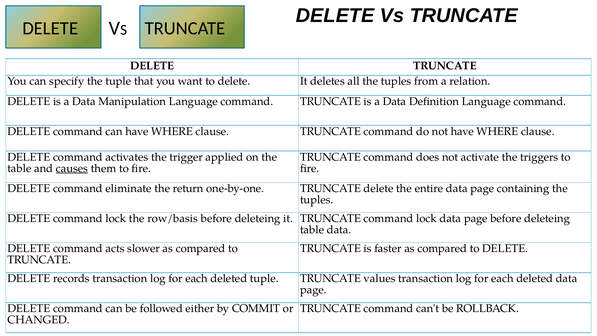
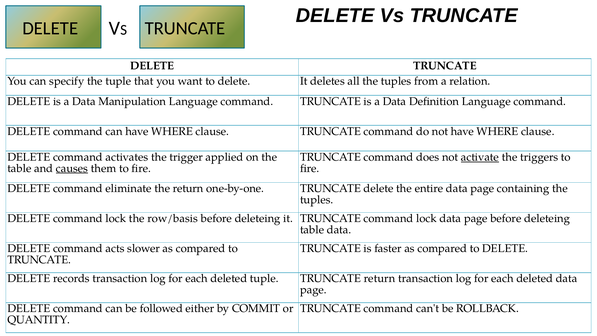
activate underline: none -> present
TRUNCATE values: values -> return
CHANGED: CHANGED -> QUANTITY
